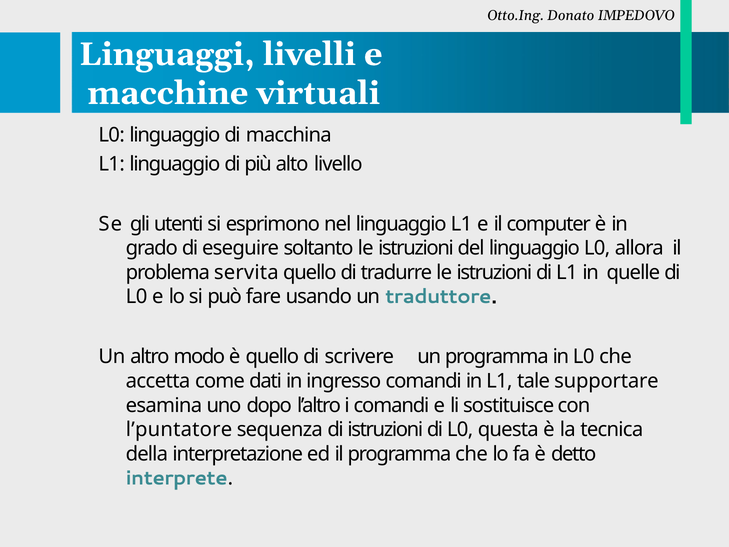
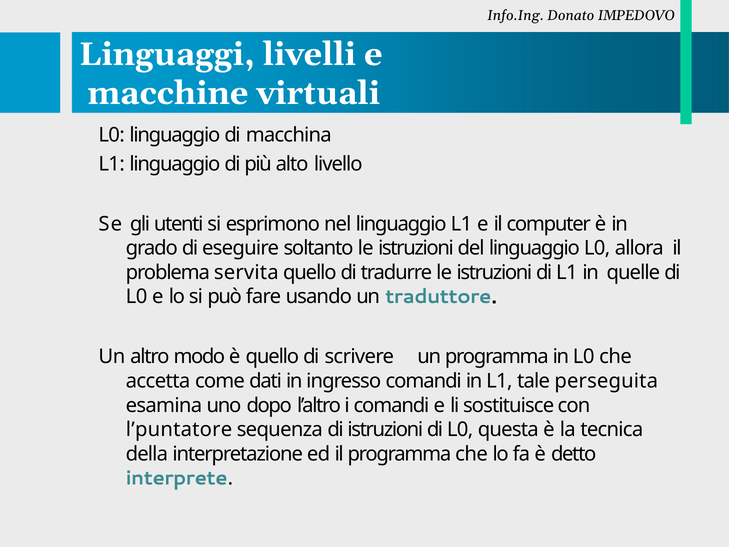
Otto.Ing: Otto.Ing -> Info.Ing
supportare: supportare -> perseguita
